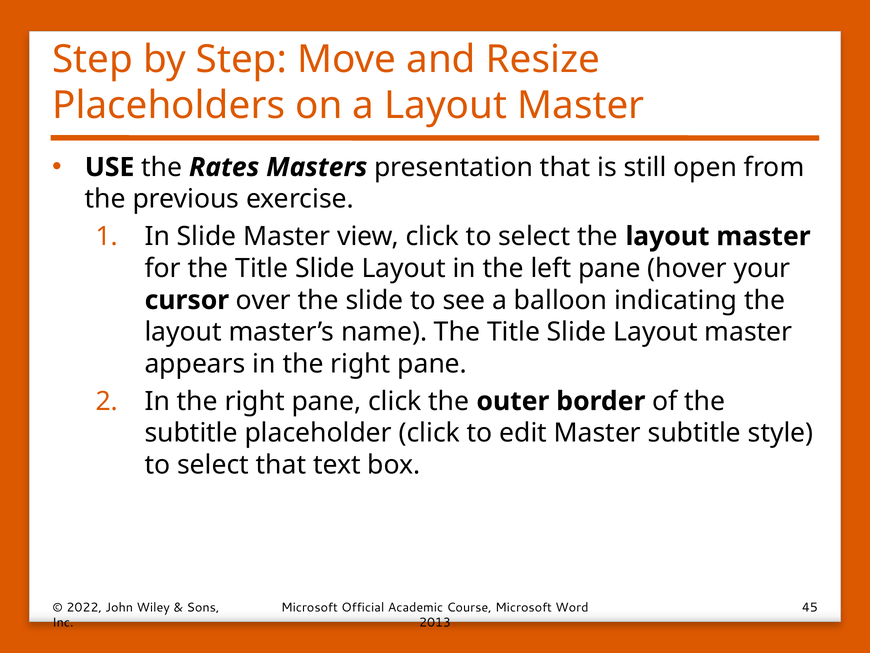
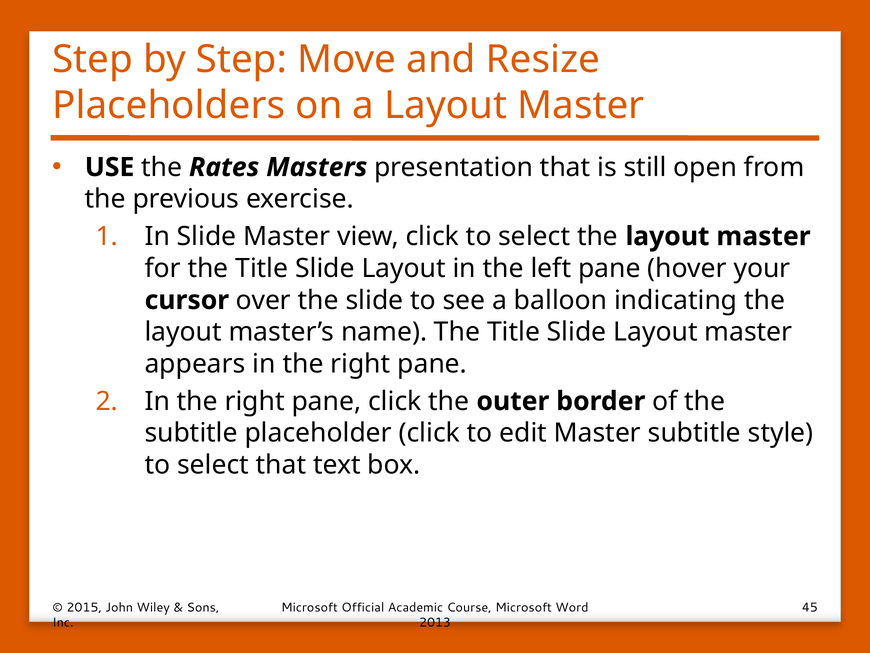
2022: 2022 -> 2015
